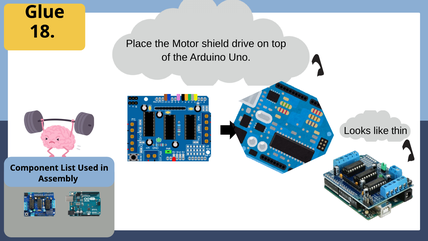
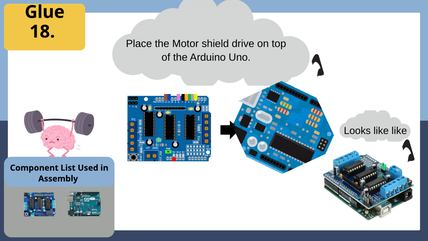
like thin: thin -> like
